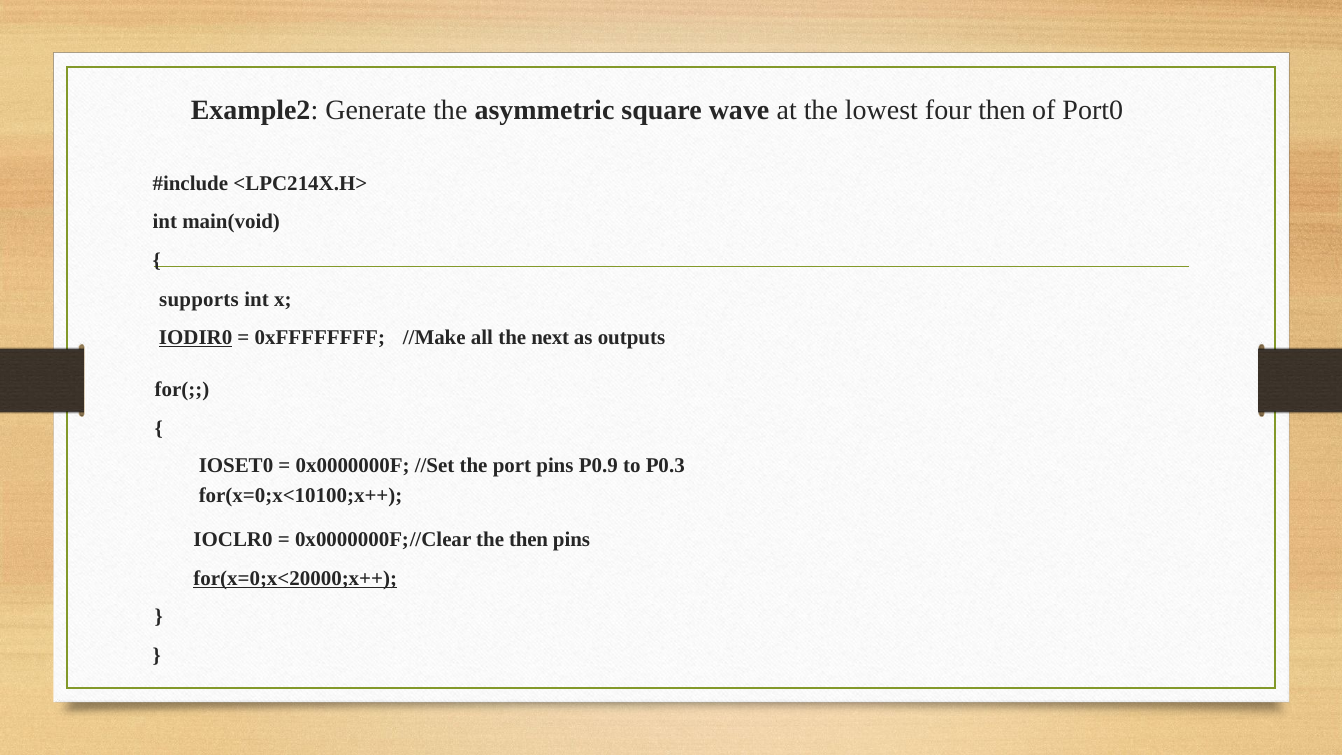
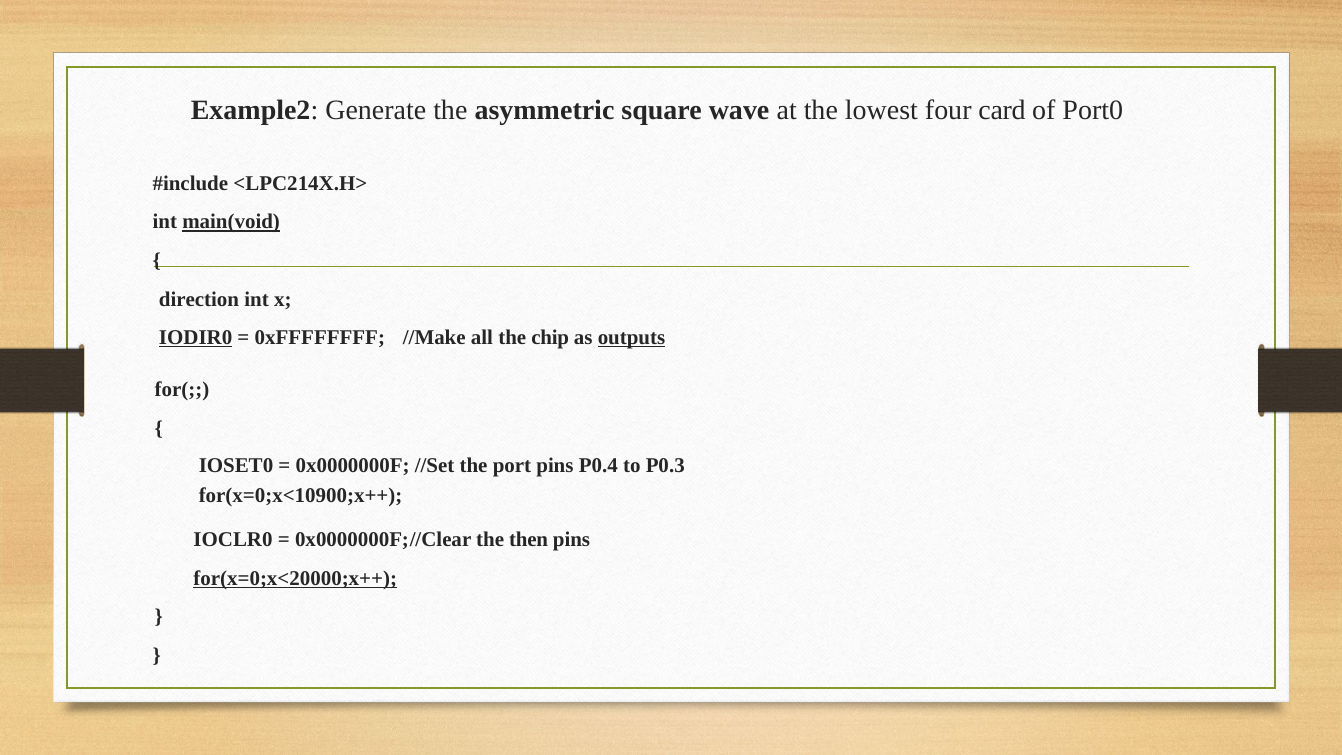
four then: then -> card
main(void underline: none -> present
supports: supports -> direction
next: next -> chip
outputs underline: none -> present
P0.9: P0.9 -> P0.4
for(x=0;x<10100;x++: for(x=0;x<10100;x++ -> for(x=0;x<10900;x++
